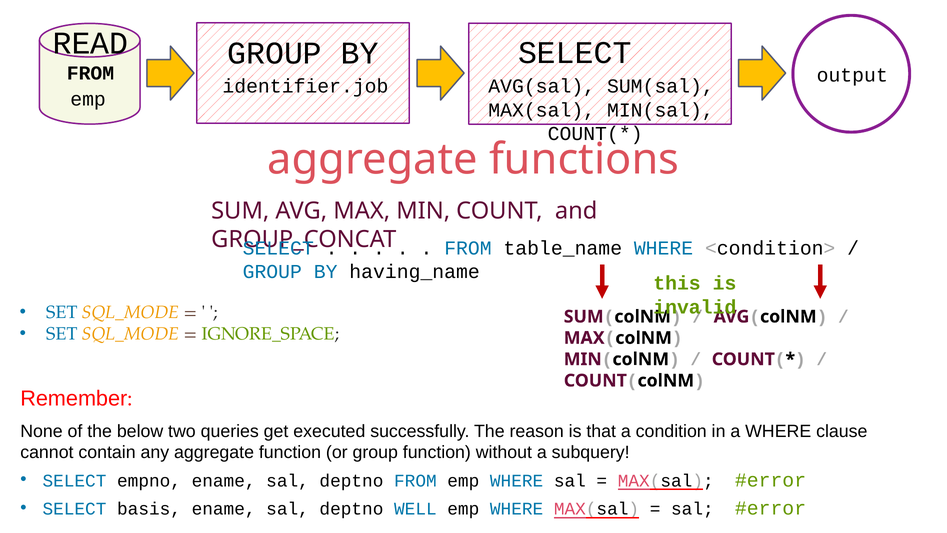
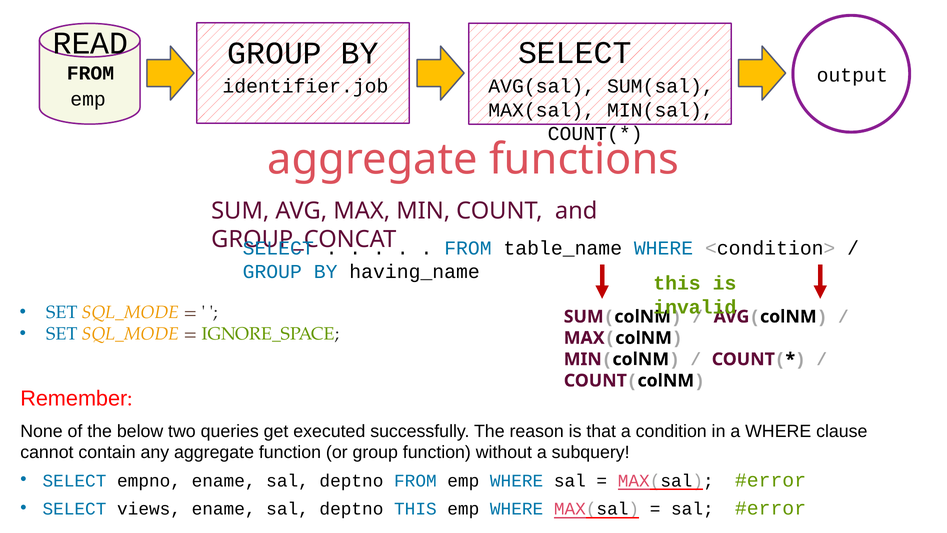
basis: basis -> views
deptno WELL: WELL -> THIS
